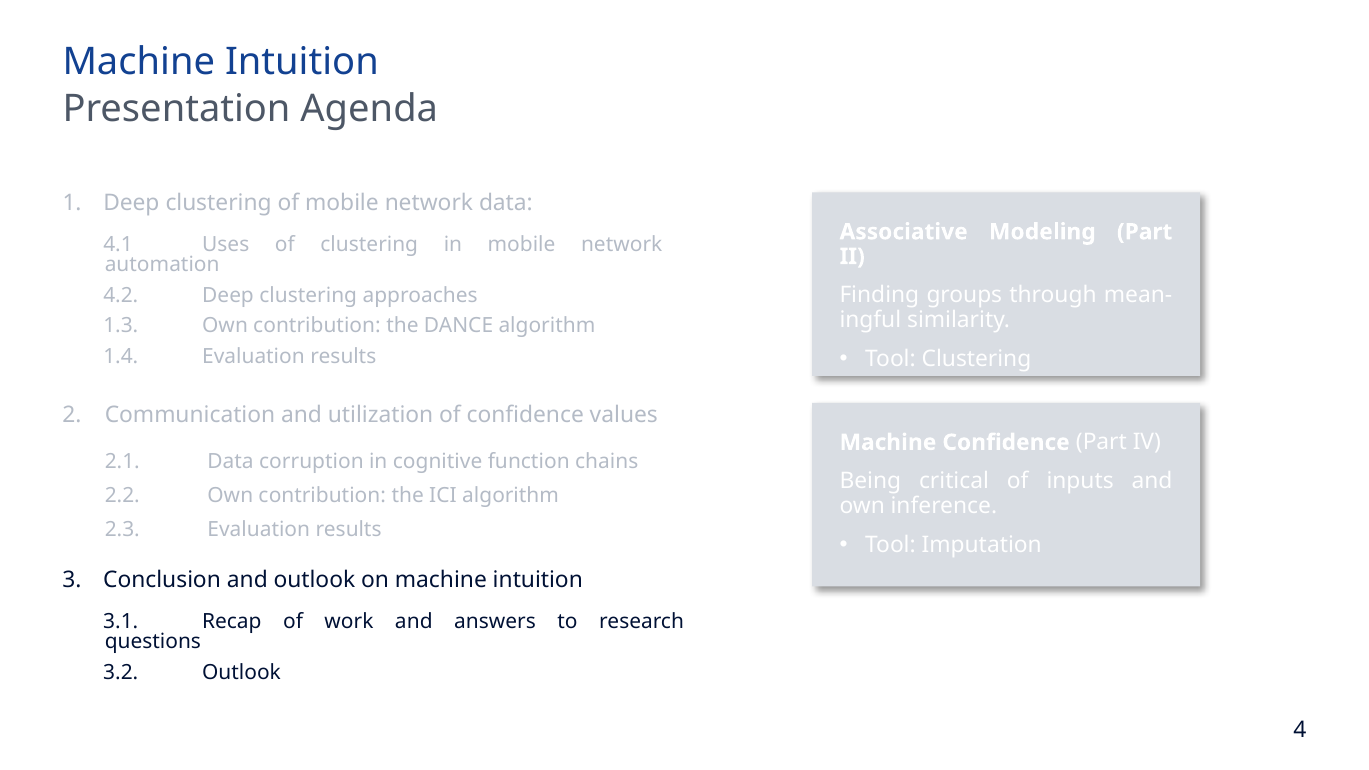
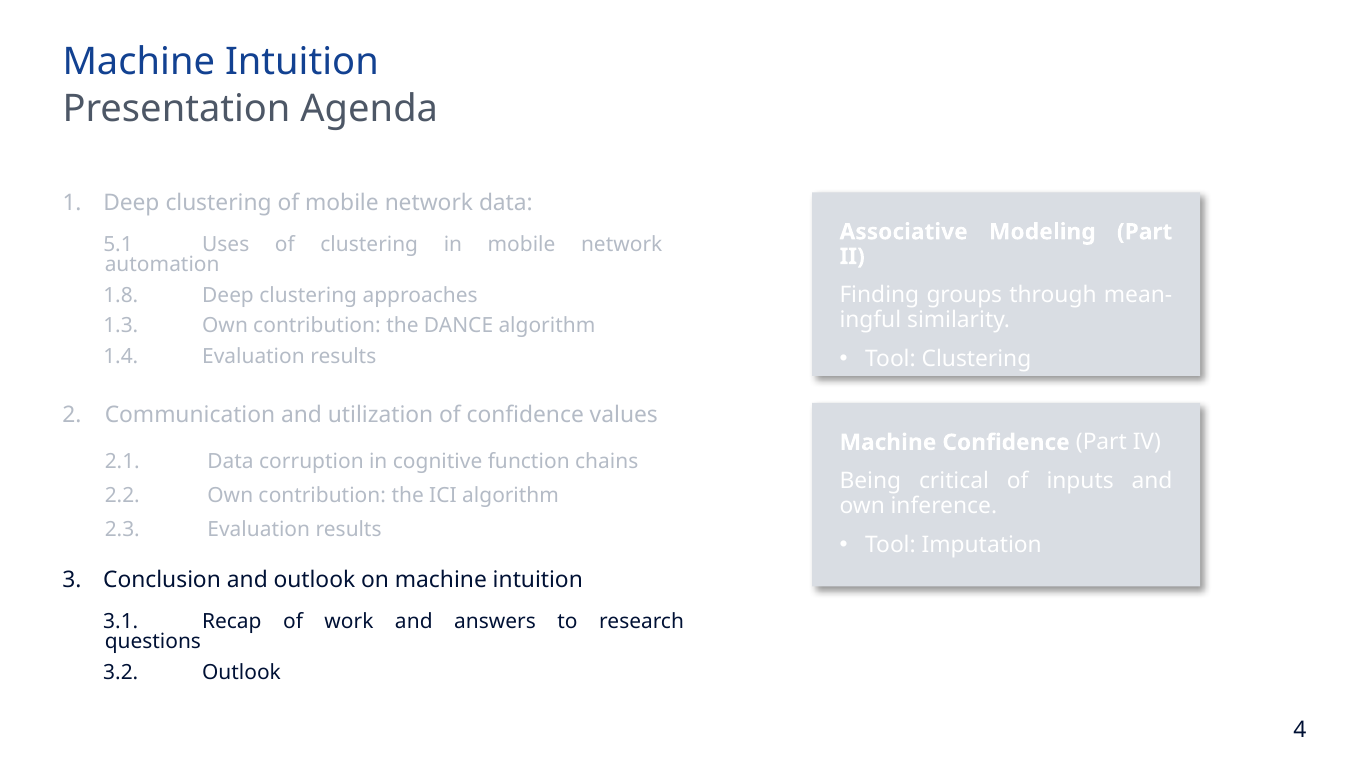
4.1: 4.1 -> 5.1
4.2: 4.2 -> 1.8
